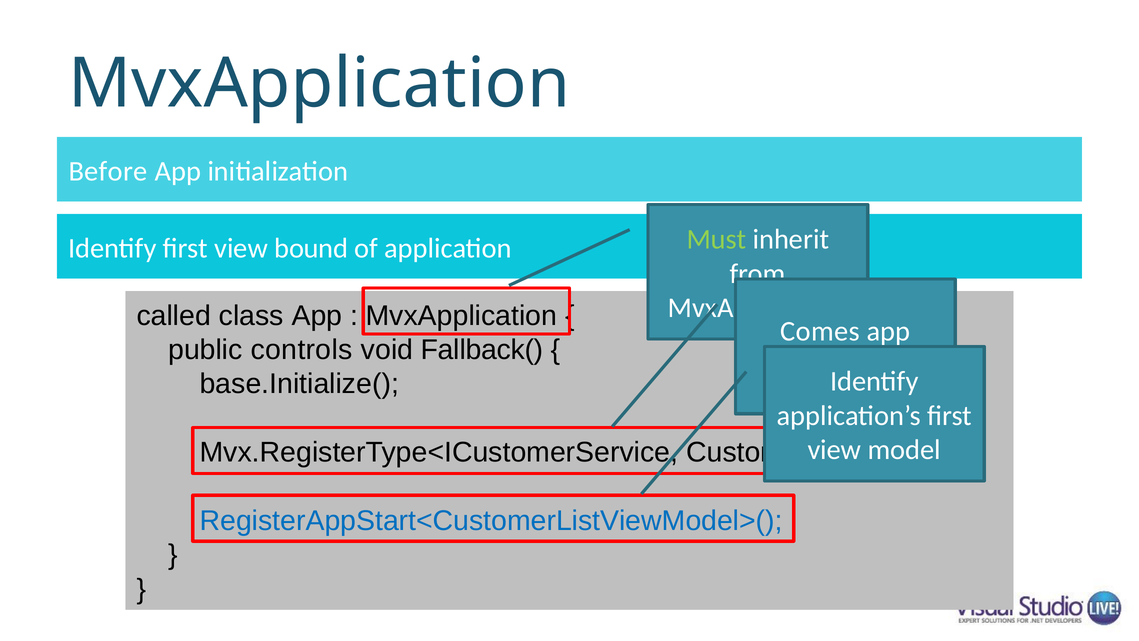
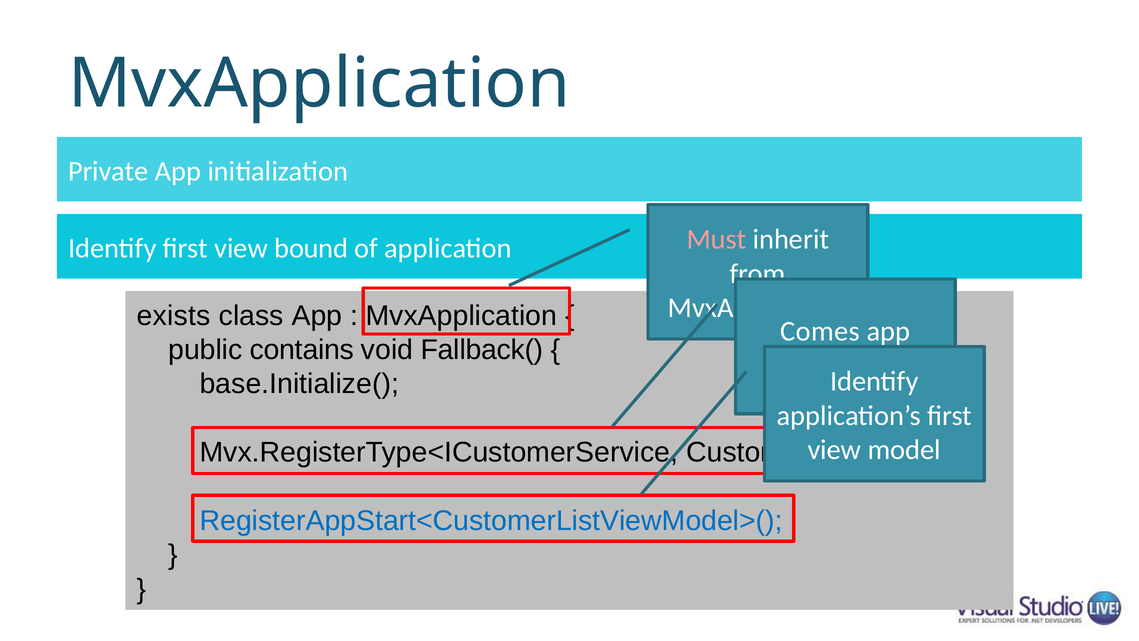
Before: Before -> Private
Must colour: light green -> pink
called: called -> exists
controls: controls -> contains
